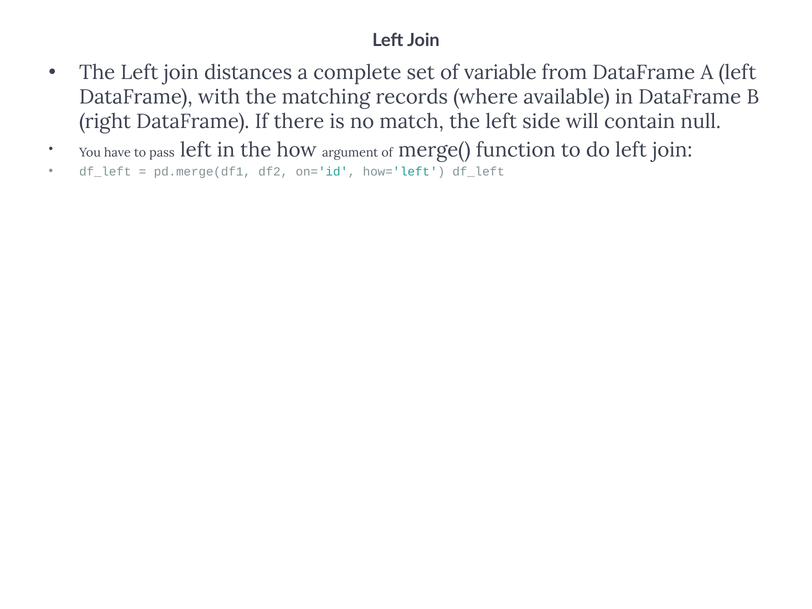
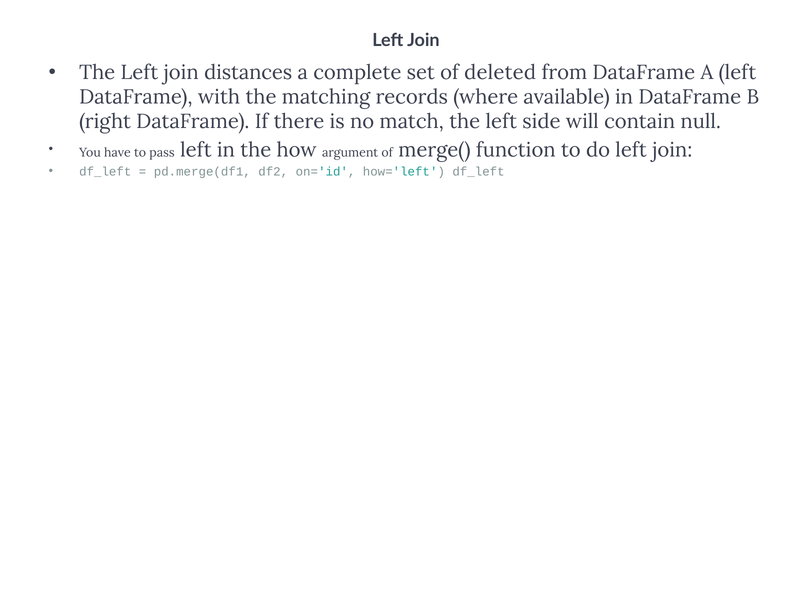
variable: variable -> deleted
